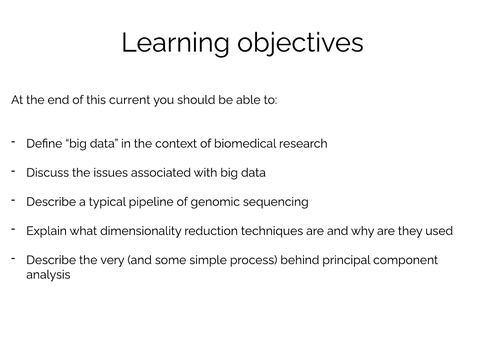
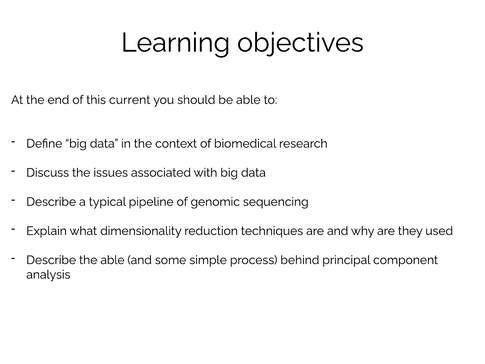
the very: very -> able
